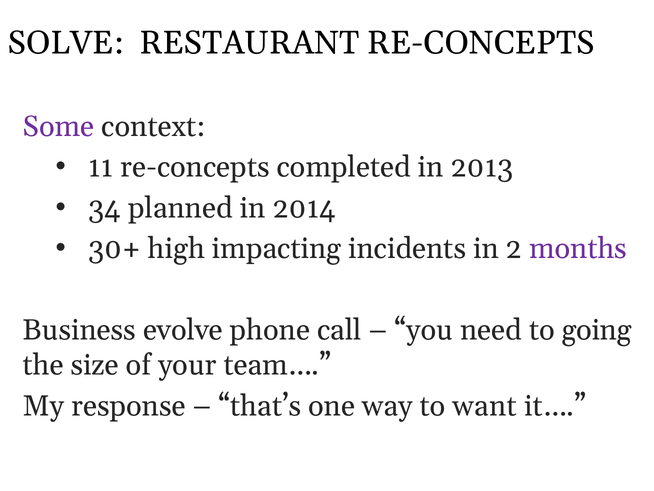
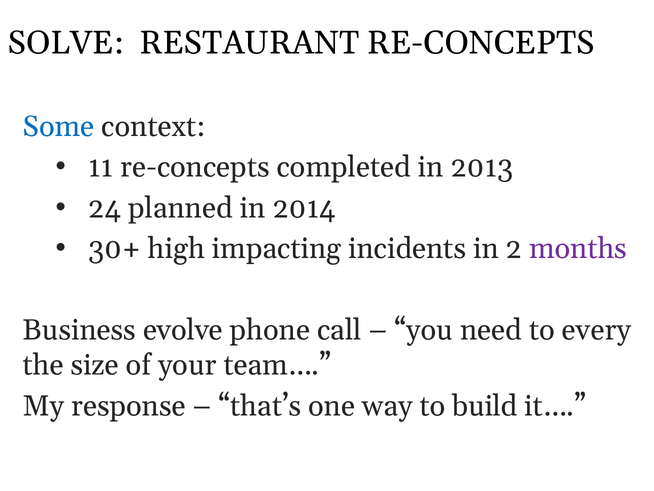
Some colour: purple -> blue
34: 34 -> 24
going: going -> every
want: want -> build
